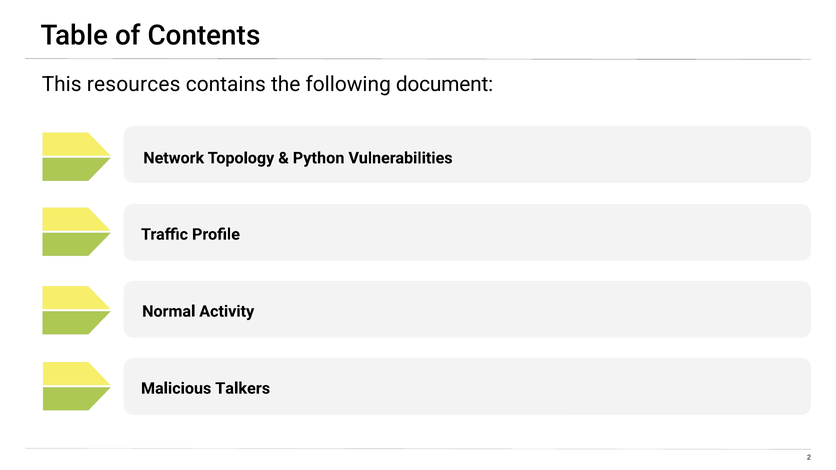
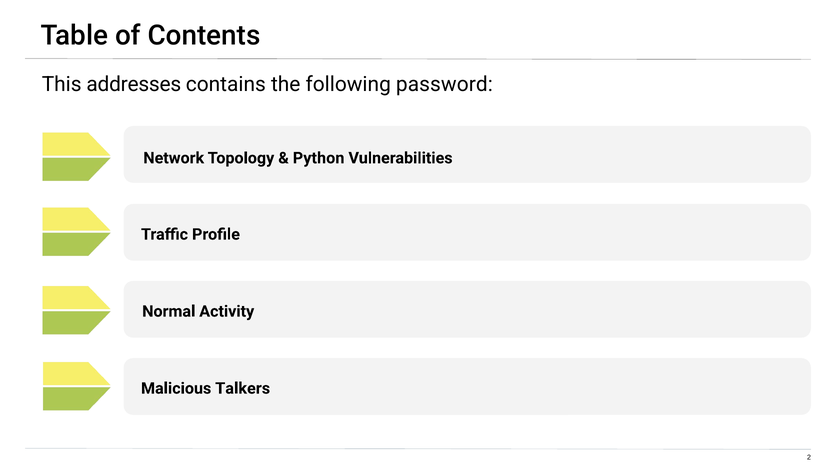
resources: resources -> addresses
document: document -> password
